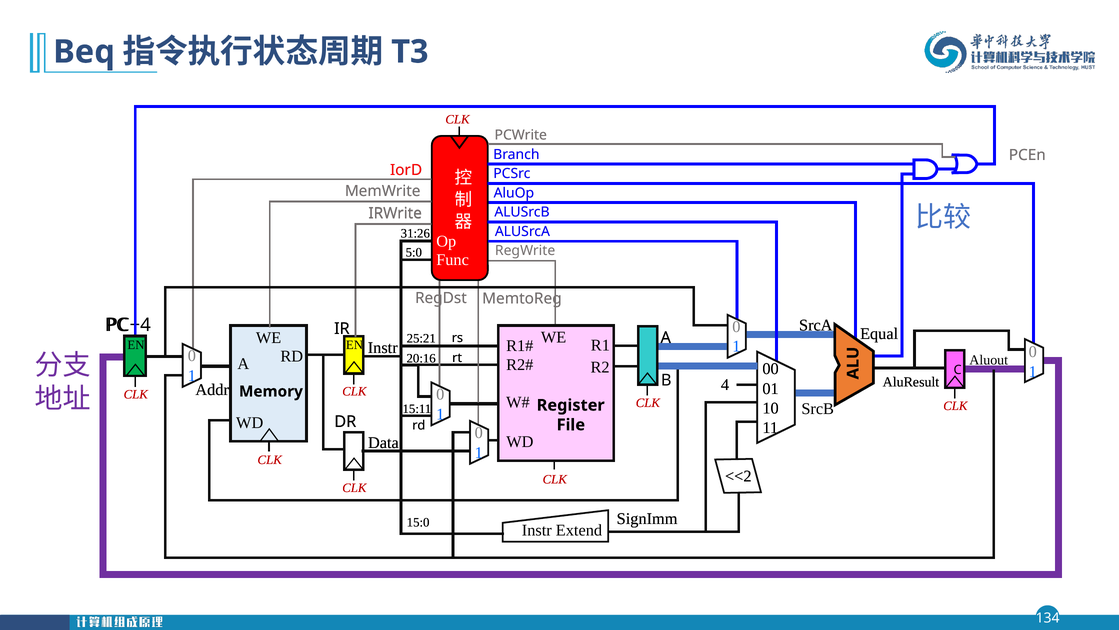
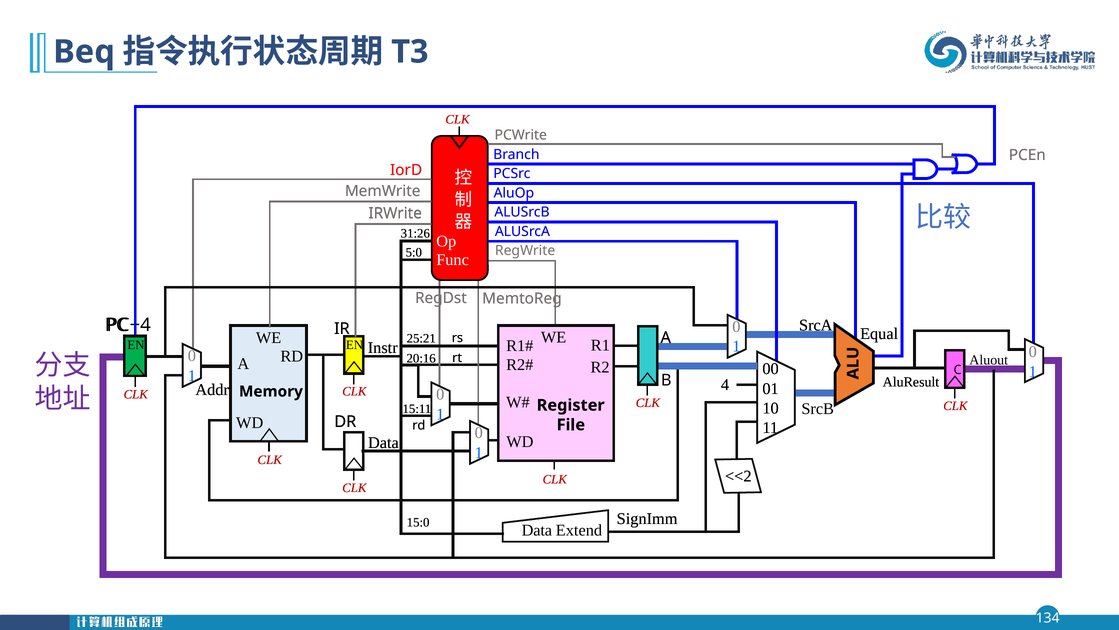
Instr at (537, 530): Instr -> Data
